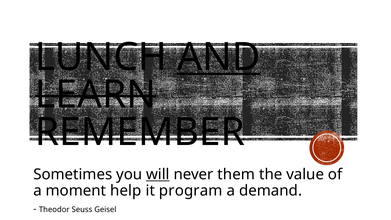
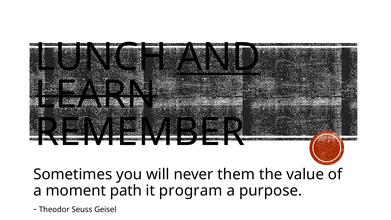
will underline: present -> none
help: help -> path
demand: demand -> purpose
